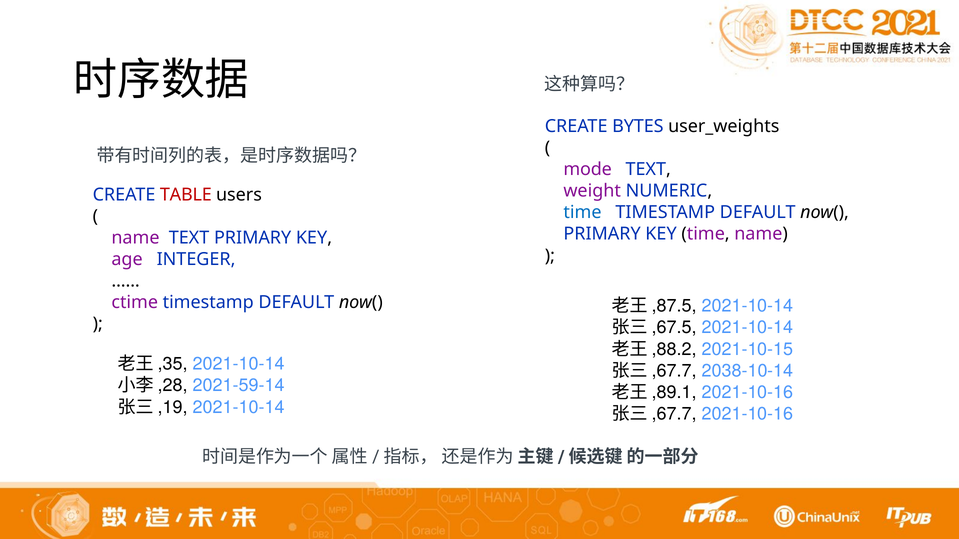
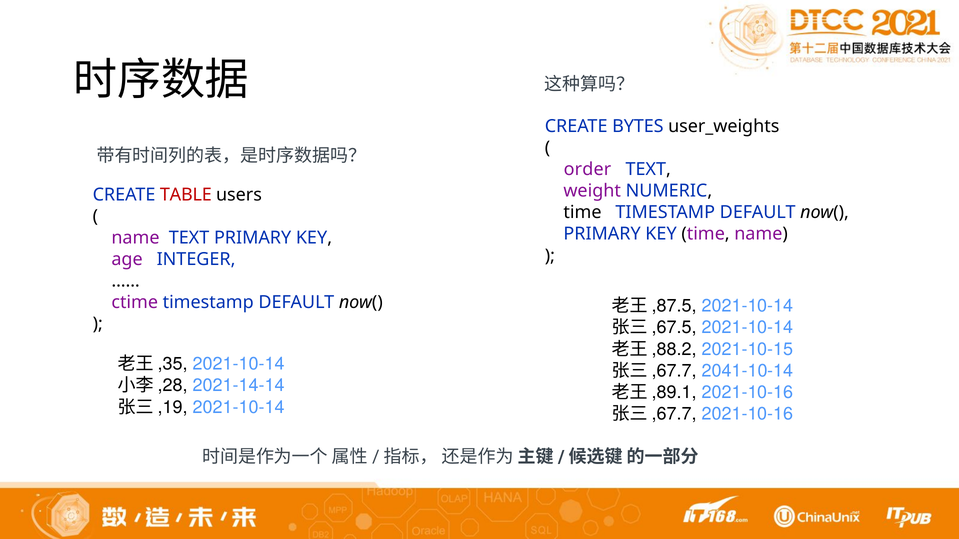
mode: mode -> order
time at (583, 213) colour: blue -> black
2038-10-14: 2038-10-14 -> 2041-10-14
2021-59-14: 2021-59-14 -> 2021-14-14
